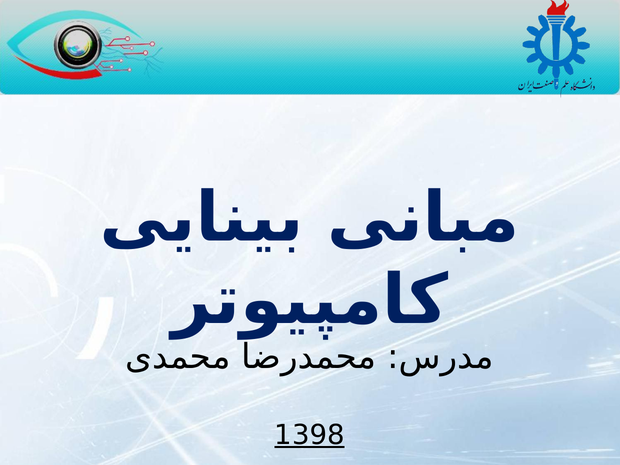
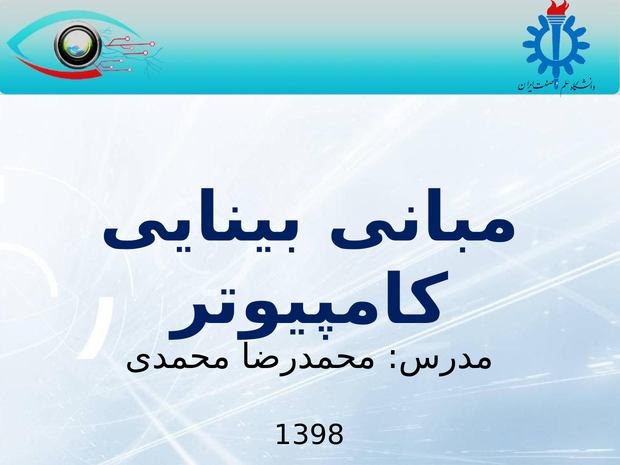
1398 underline: present -> none
